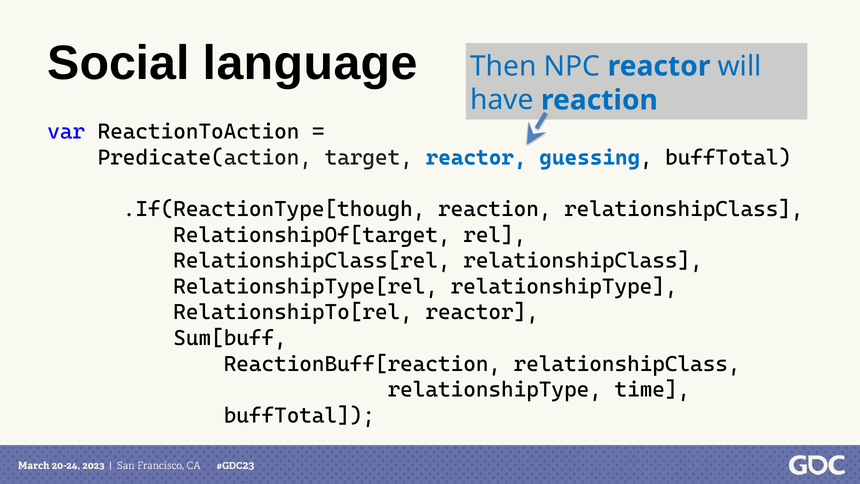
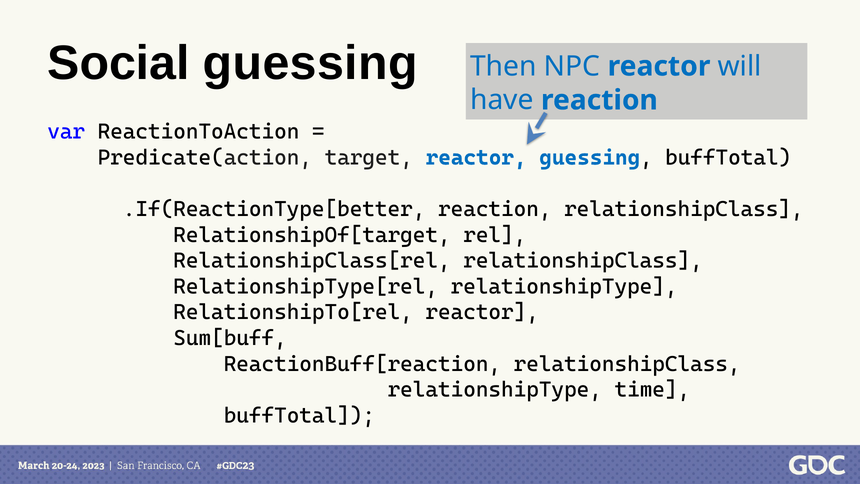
Social language: language -> guessing
.If(ReactionType[though: .If(ReactionType[though -> .If(ReactionType[better
